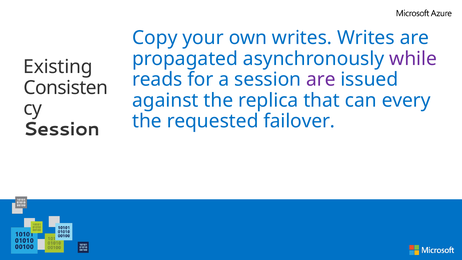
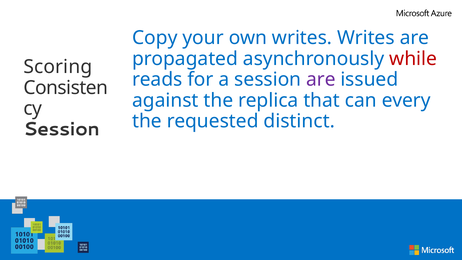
while colour: purple -> red
Existing: Existing -> Scoring
failover: failover -> distinct
